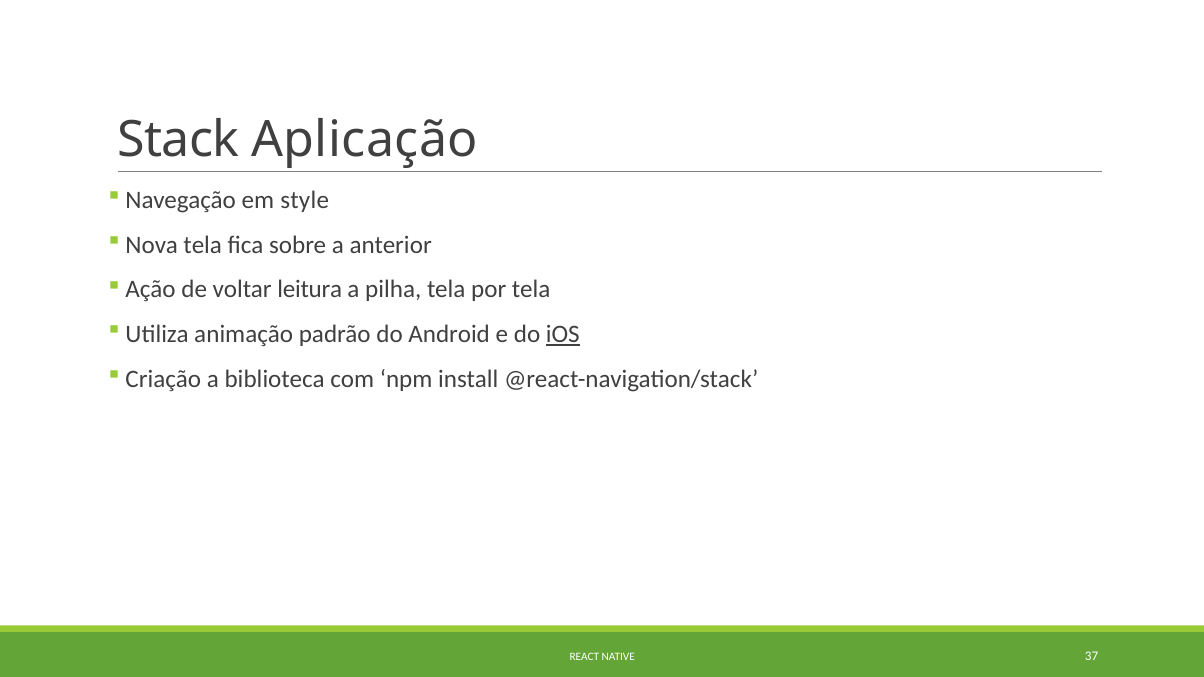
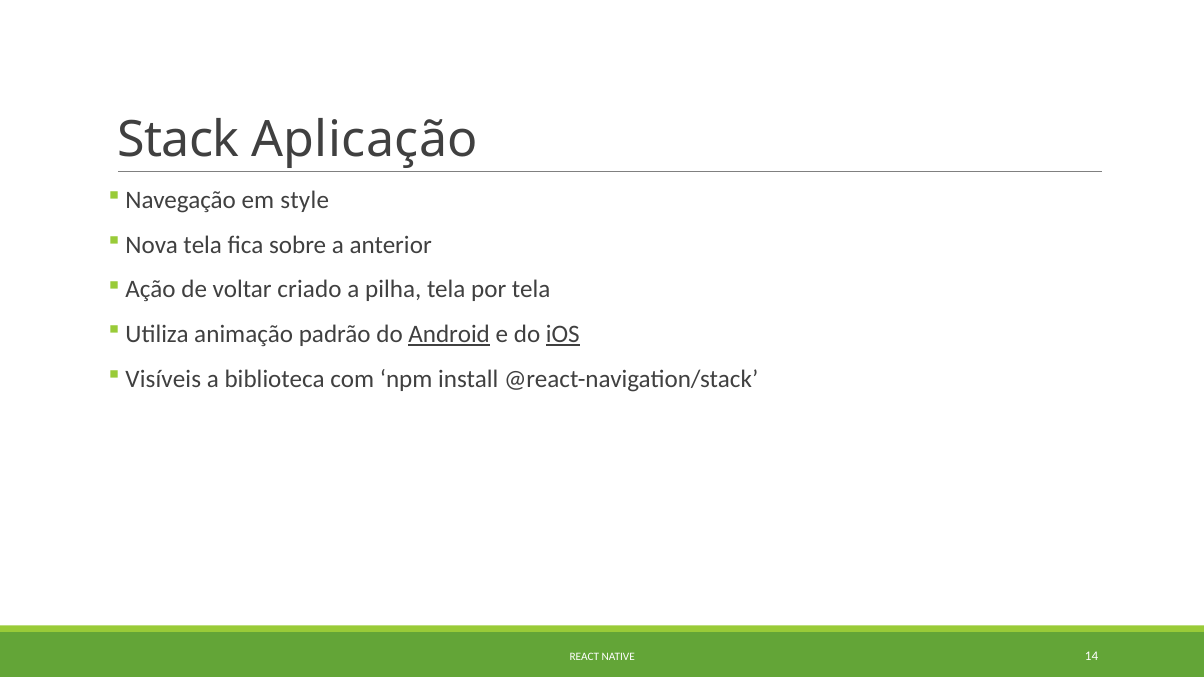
leitura: leitura -> criado
Android underline: none -> present
Criação: Criação -> Visíveis
37: 37 -> 14
